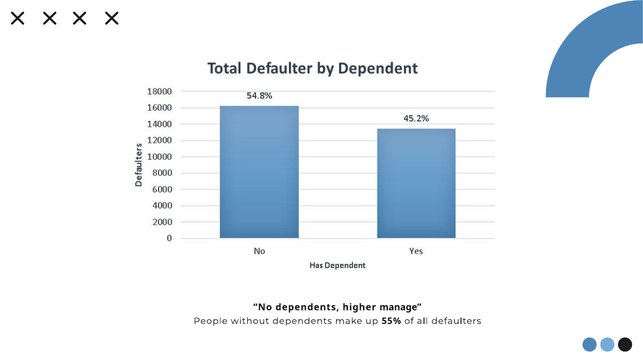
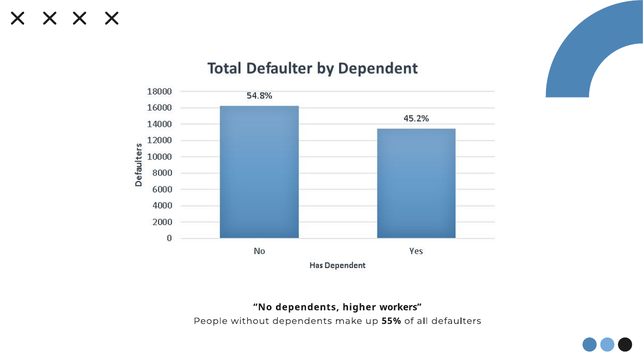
manage: manage -> workers
